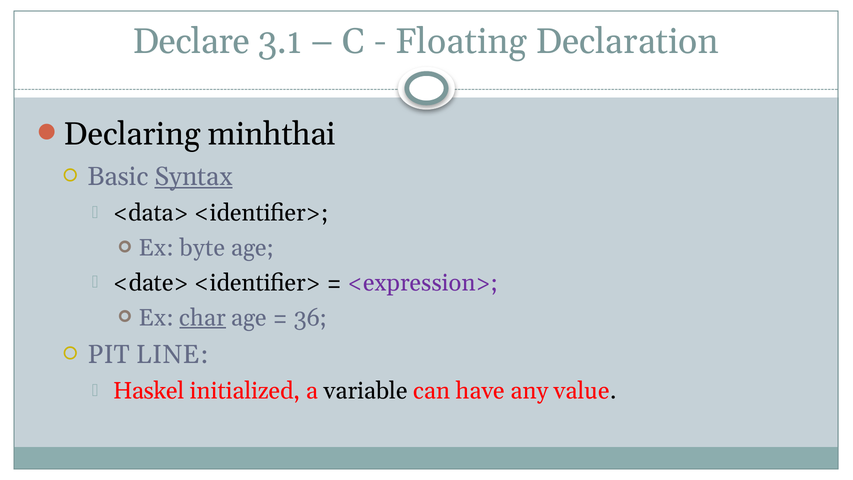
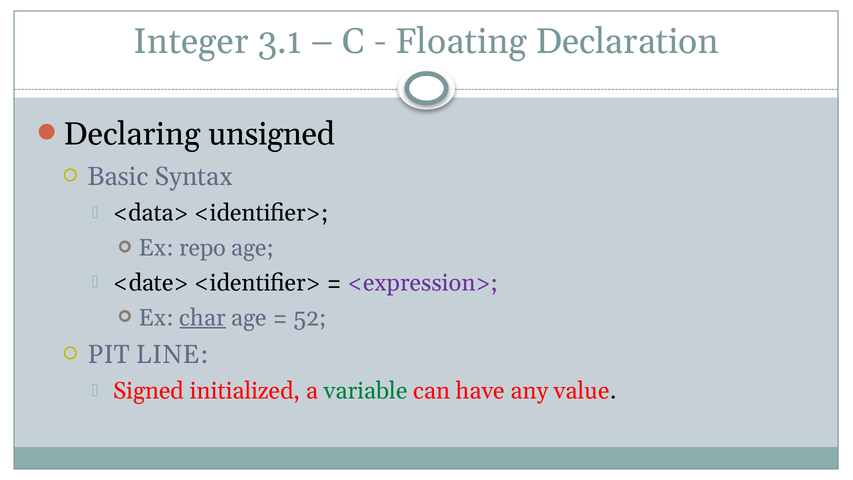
Declare: Declare -> Integer
minhthai: minhthai -> unsigned
Syntax underline: present -> none
byte: byte -> repo
36: 36 -> 52
Haskel: Haskel -> Signed
variable colour: black -> green
